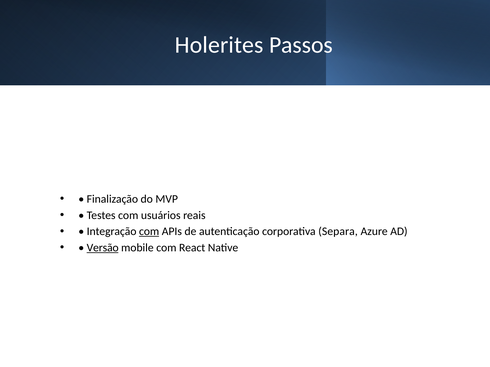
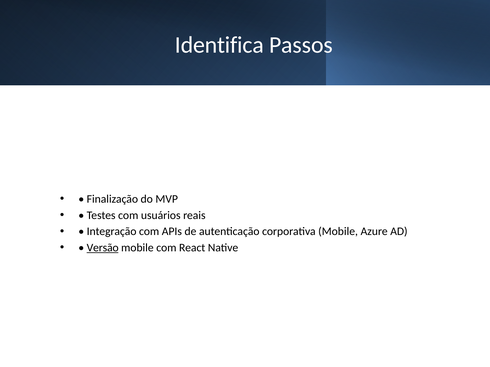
Holerites: Holerites -> Identifica
com at (149, 232) underline: present -> none
corporativa Separa: Separa -> Mobile
